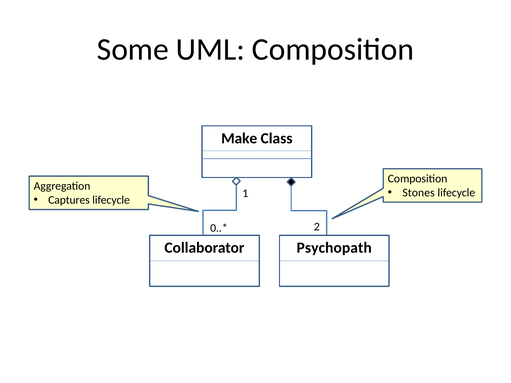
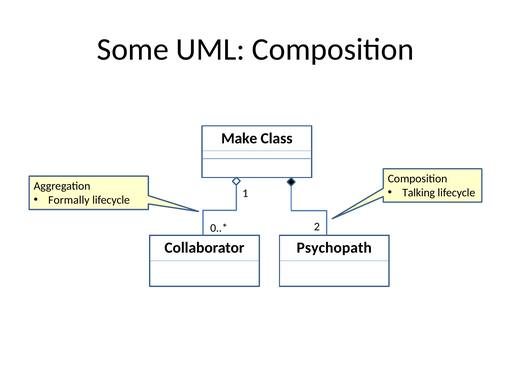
Stones: Stones -> Talking
Captures: Captures -> Formally
